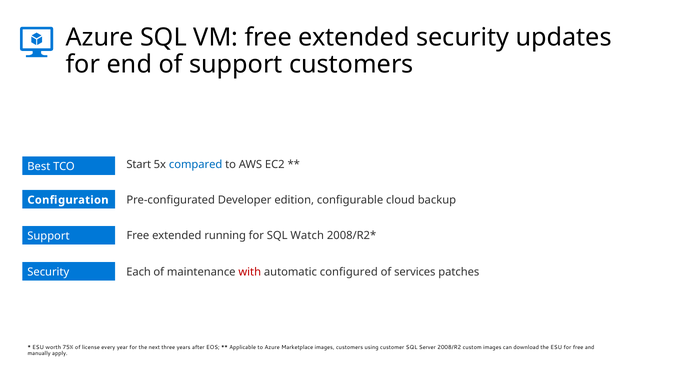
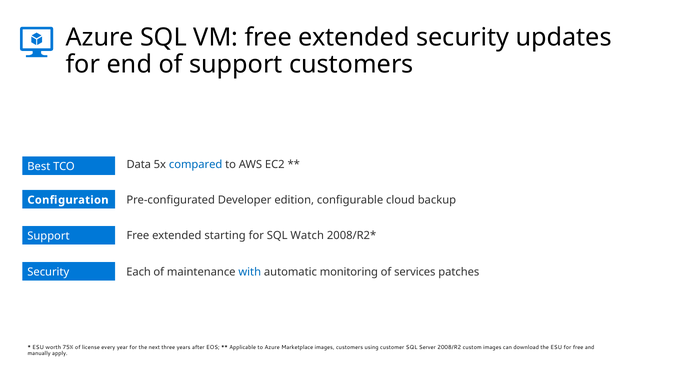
Start: Start -> Data
running: running -> starting
with colour: red -> blue
configured: configured -> monitoring
